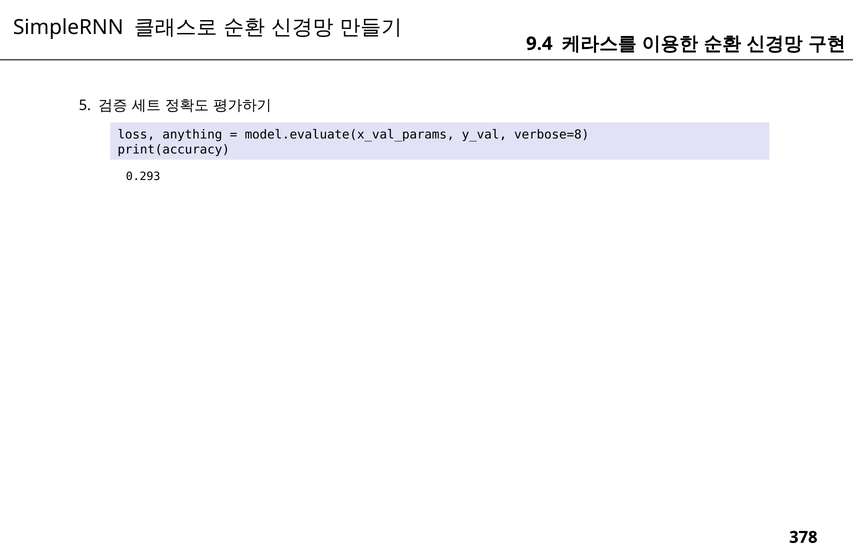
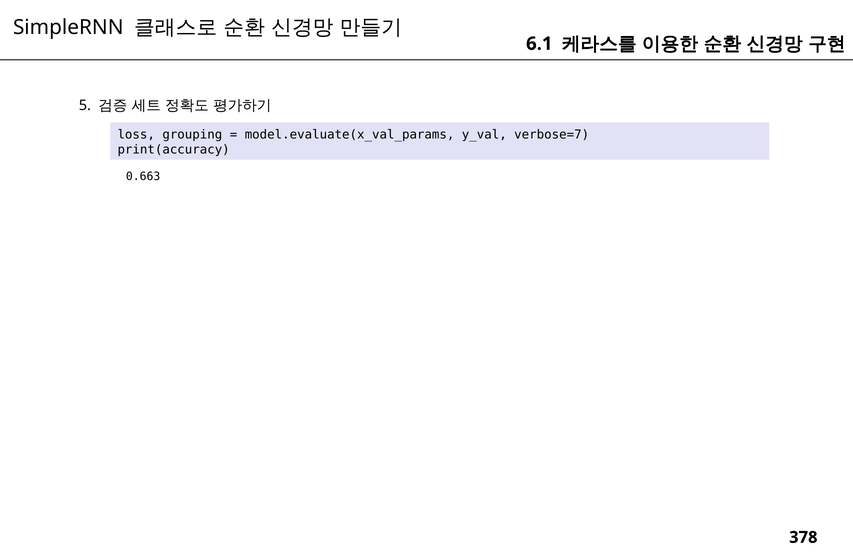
9.4: 9.4 -> 6.1
anything: anything -> grouping
verbose=8: verbose=8 -> verbose=7
0.293: 0.293 -> 0.663
